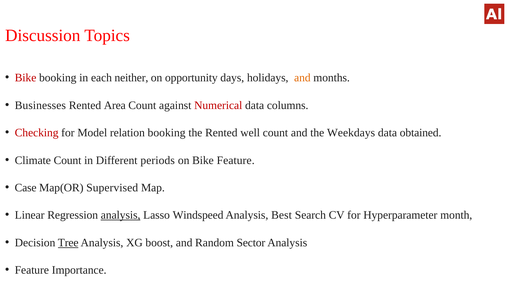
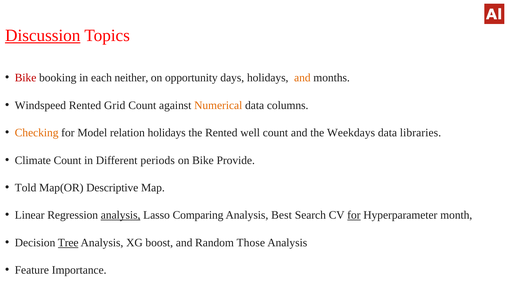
Discussion underline: none -> present
Businesses: Businesses -> Windspeed
Area: Area -> Grid
Numerical colour: red -> orange
Checking colour: red -> orange
relation booking: booking -> holidays
obtained: obtained -> libraries
Bike Feature: Feature -> Provide
Case: Case -> Told
Supervised: Supervised -> Descriptive
Windspeed: Windspeed -> Comparing
for at (354, 215) underline: none -> present
Sector: Sector -> Those
